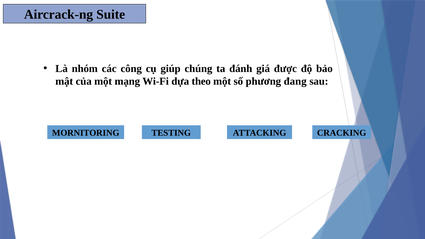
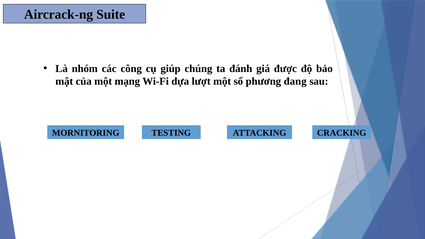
theo: theo -> lượt
